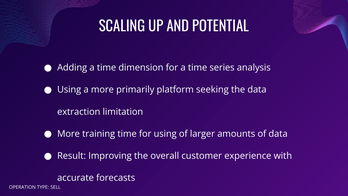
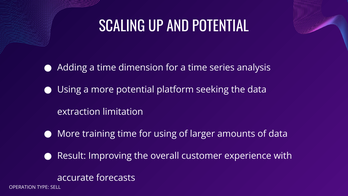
more primarily: primarily -> potential
